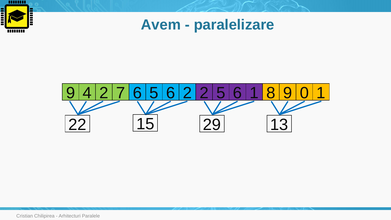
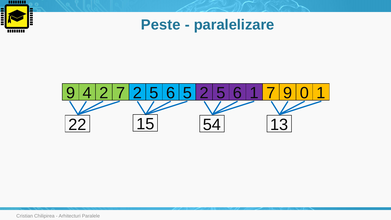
Avem: Avem -> Peste
7 6: 6 -> 2
2 at (187, 93): 2 -> 5
1 8: 8 -> 7
29: 29 -> 54
